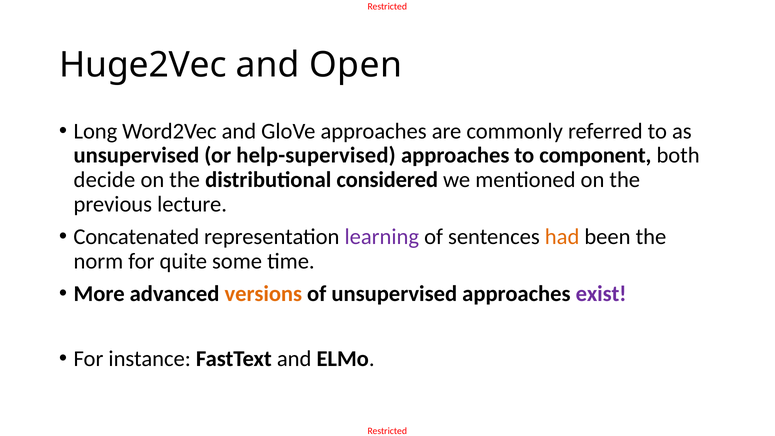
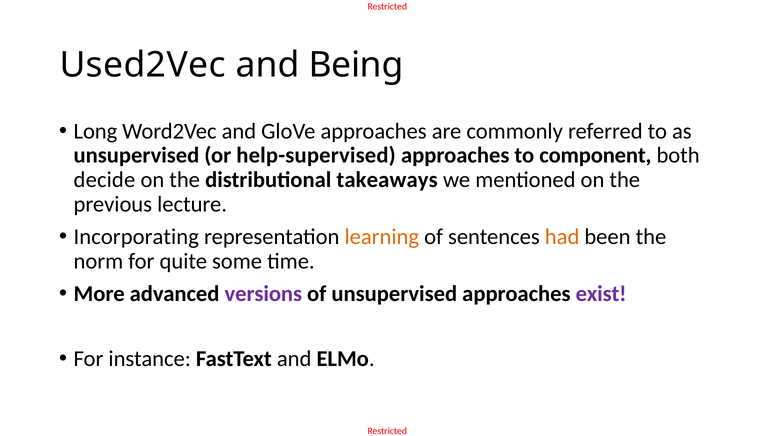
Huge2Vec: Huge2Vec -> Used2Vec
Open: Open -> Being
considered: considered -> takeaways
Concatenated: Concatenated -> Incorporating
learning colour: purple -> orange
versions colour: orange -> purple
